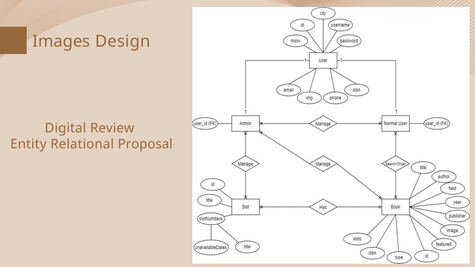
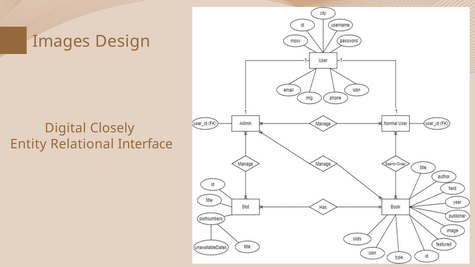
Review: Review -> Closely
Proposal: Proposal -> Interface
